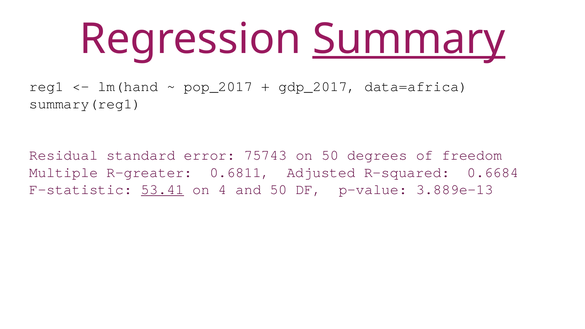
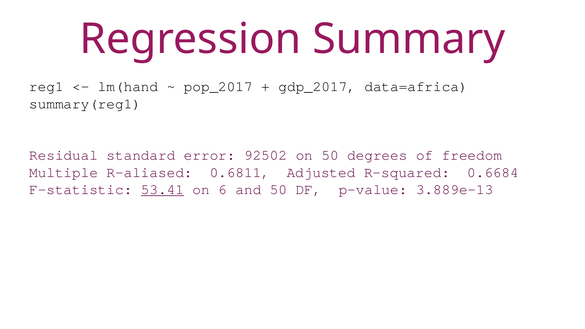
Summary underline: present -> none
75743: 75743 -> 92502
R-greater: R-greater -> R-aliased
4: 4 -> 6
